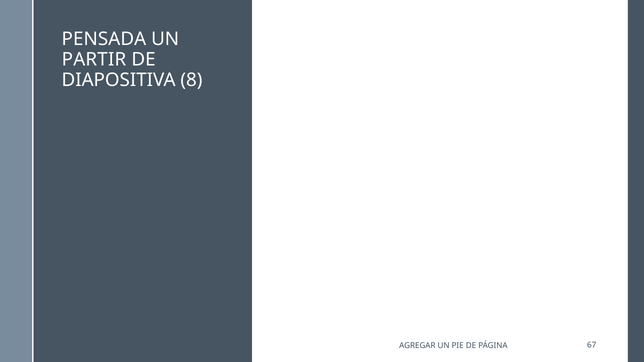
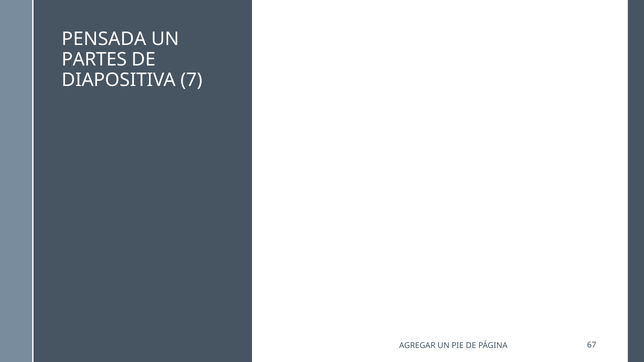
PARTIR: PARTIR -> PARTES
8: 8 -> 7
